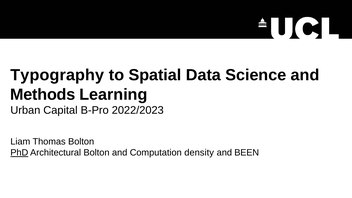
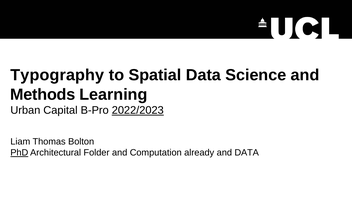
2022/2023 underline: none -> present
Architectural Bolton: Bolton -> Folder
density: density -> already
and BEEN: BEEN -> DATA
